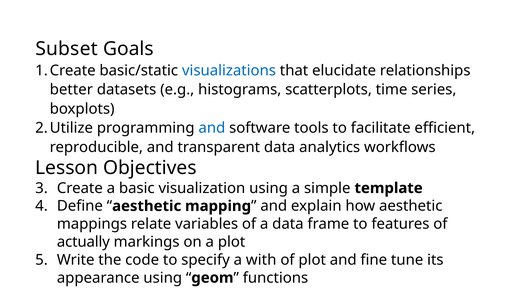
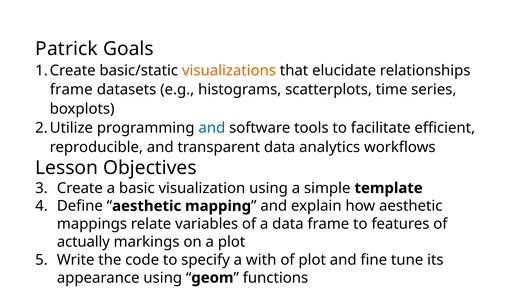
Subset: Subset -> Patrick
visualizations at (229, 71) colour: blue -> orange
better at (71, 90): better -> frame
